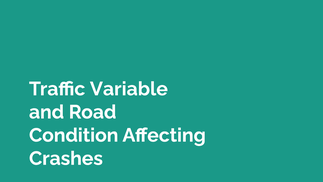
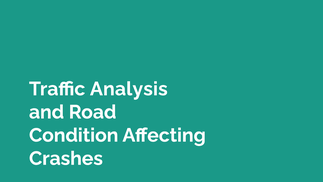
Variable: Variable -> Analysis
